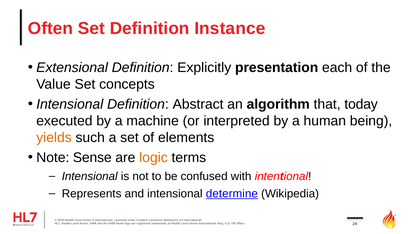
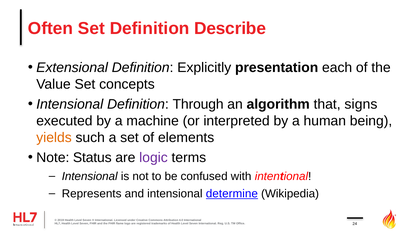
Instance: Instance -> Describe
Abstract: Abstract -> Through
today: today -> signs
Sense: Sense -> Status
logic colour: orange -> purple
